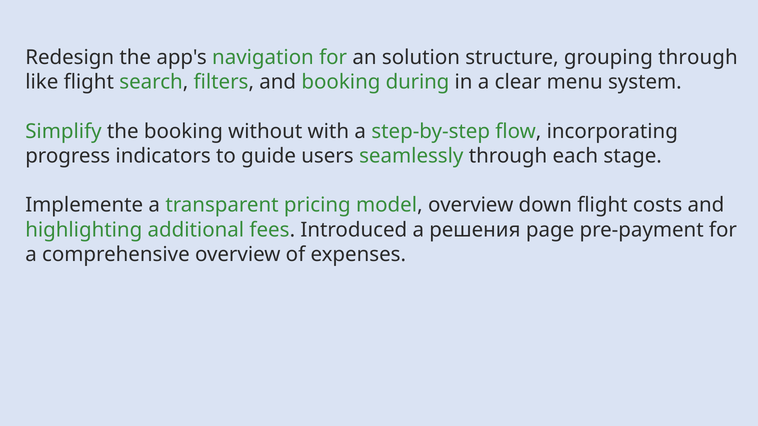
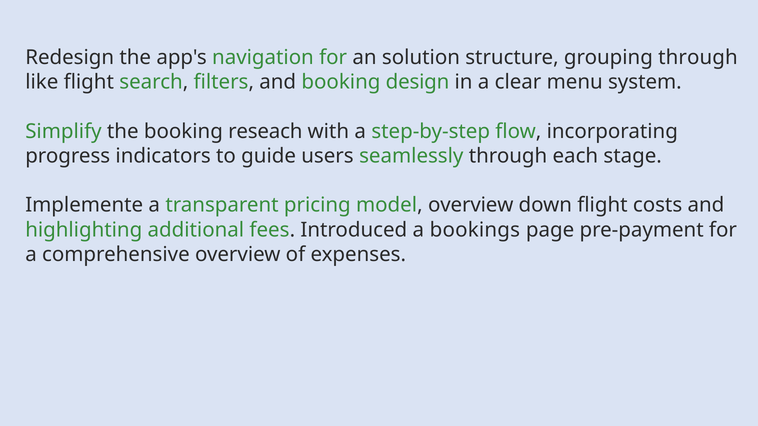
during: during -> design
without: without -> reseach
решения: решения -> bookings
